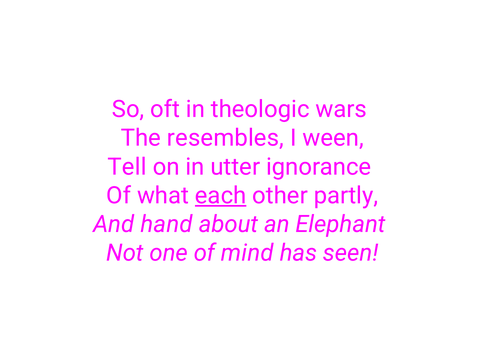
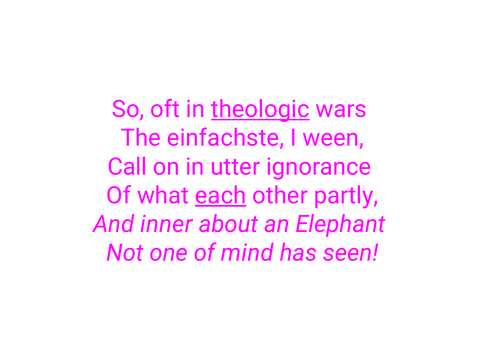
theologic underline: none -> present
resembles: resembles -> einfachste
Tell: Tell -> Call
hand: hand -> inner
